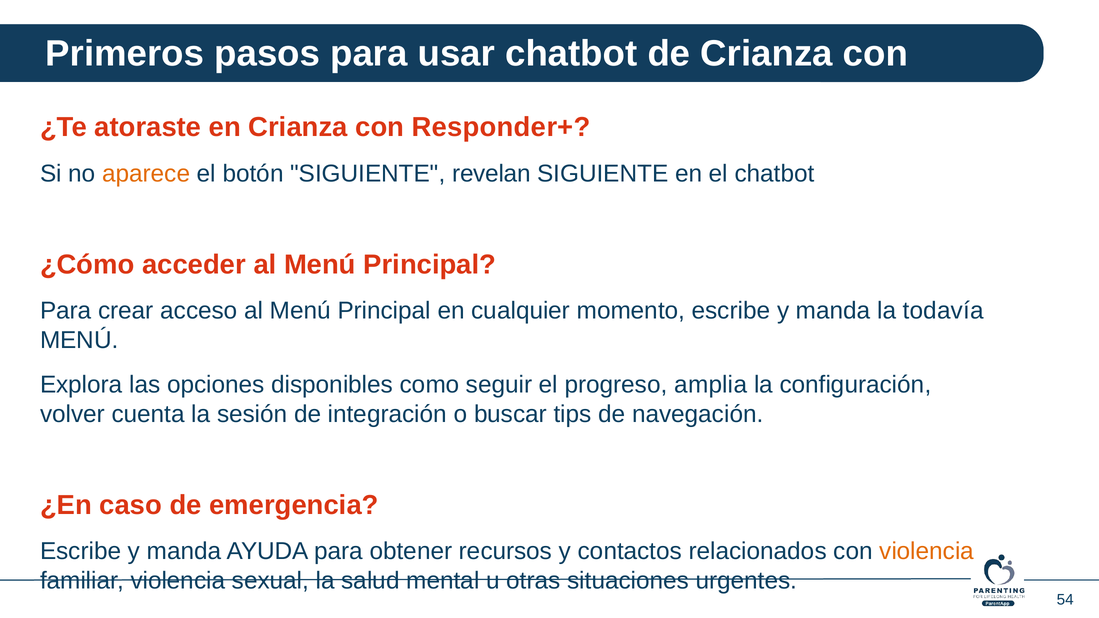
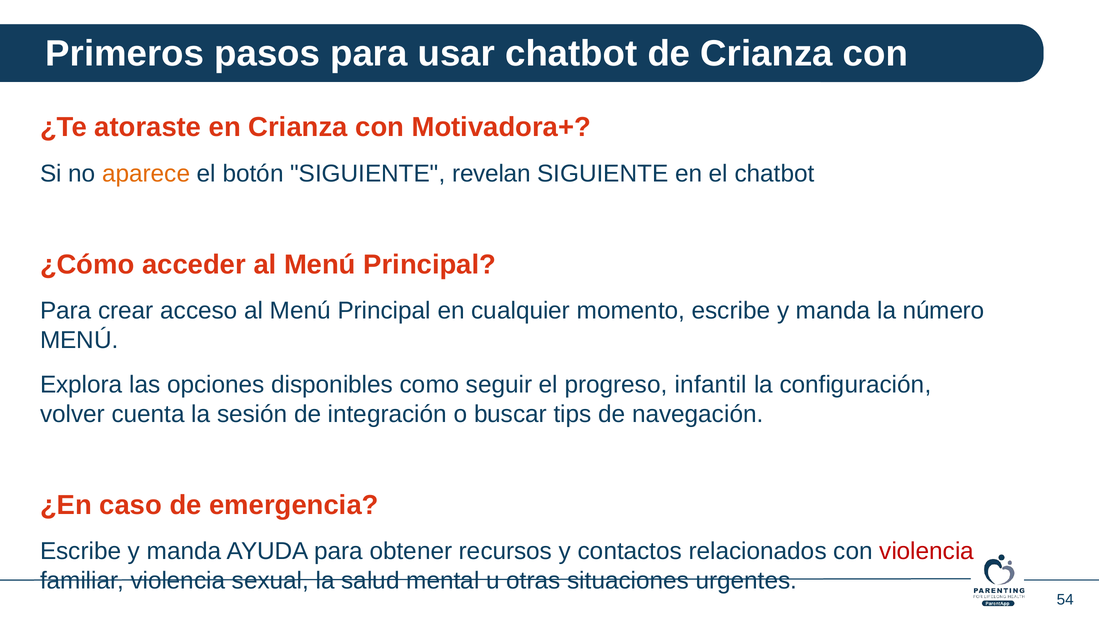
Responder+: Responder+ -> Motivadora+
todavía: todavía -> número
amplia: amplia -> infantil
violencia at (927, 552) colour: orange -> red
